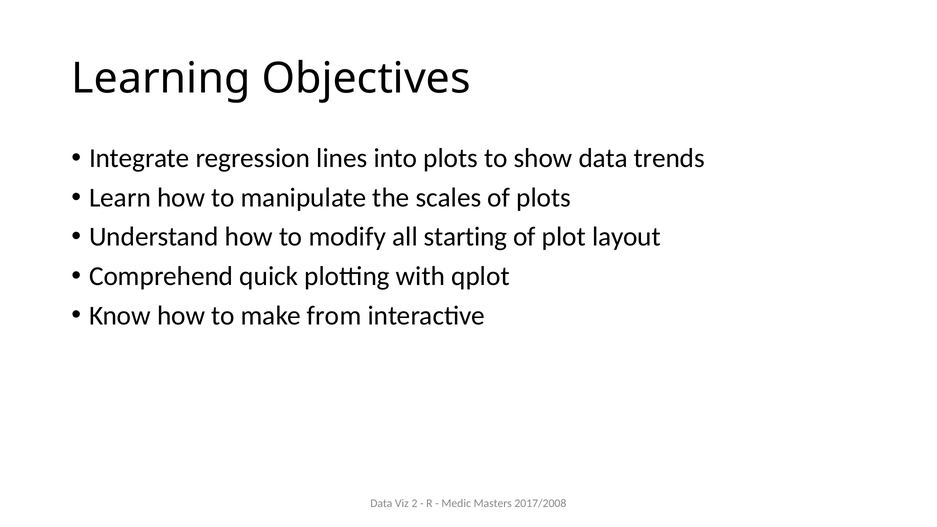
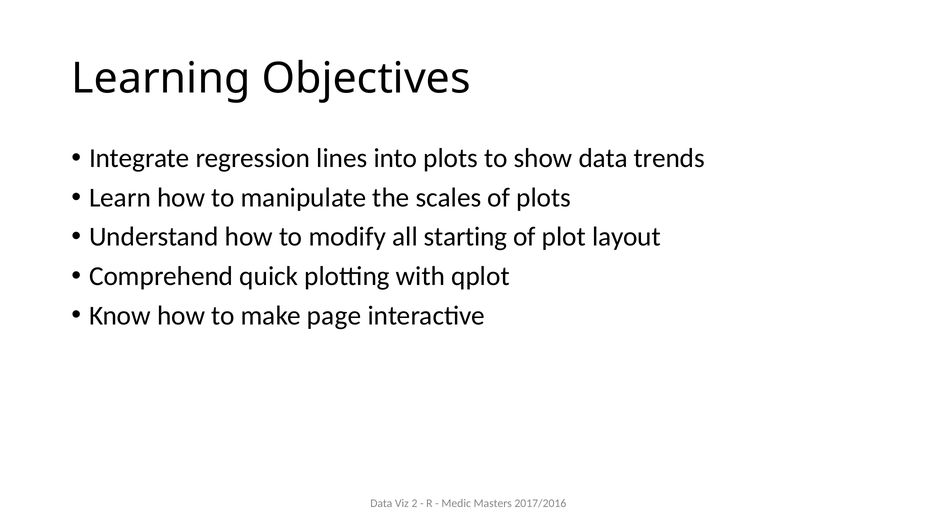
from: from -> page
2017/2008: 2017/2008 -> 2017/2016
